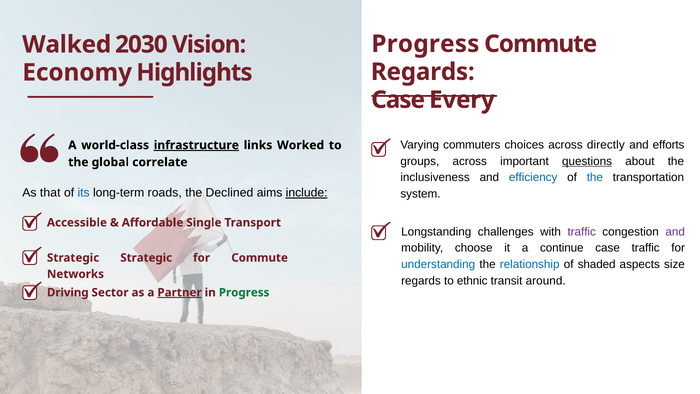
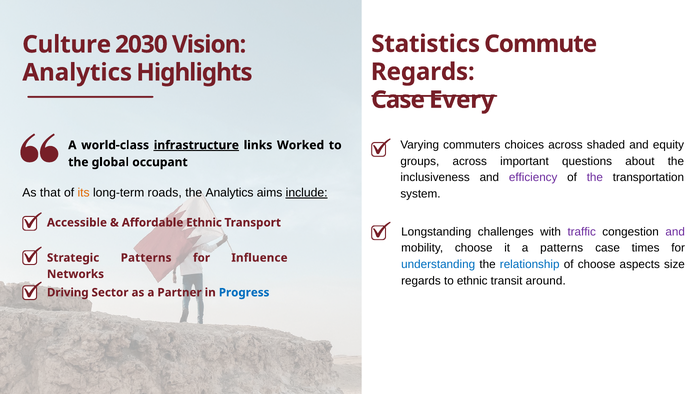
Progress at (425, 44): Progress -> Statistics
Walked: Walked -> Culture
Economy at (77, 72): Economy -> Analytics
directly: directly -> shaded
efforts: efforts -> equity
questions underline: present -> none
correlate: correlate -> occupant
efficiency colour: blue -> purple
the at (595, 177) colour: blue -> purple
its colour: blue -> orange
the Declined: Declined -> Analytics
Affordable Single: Single -> Ethnic
a continue: continue -> patterns
case traffic: traffic -> times
Strategic Strategic: Strategic -> Patterns
for Commute: Commute -> Influence
of shaded: shaded -> choose
Partner underline: present -> none
Progress at (244, 292) colour: green -> blue
